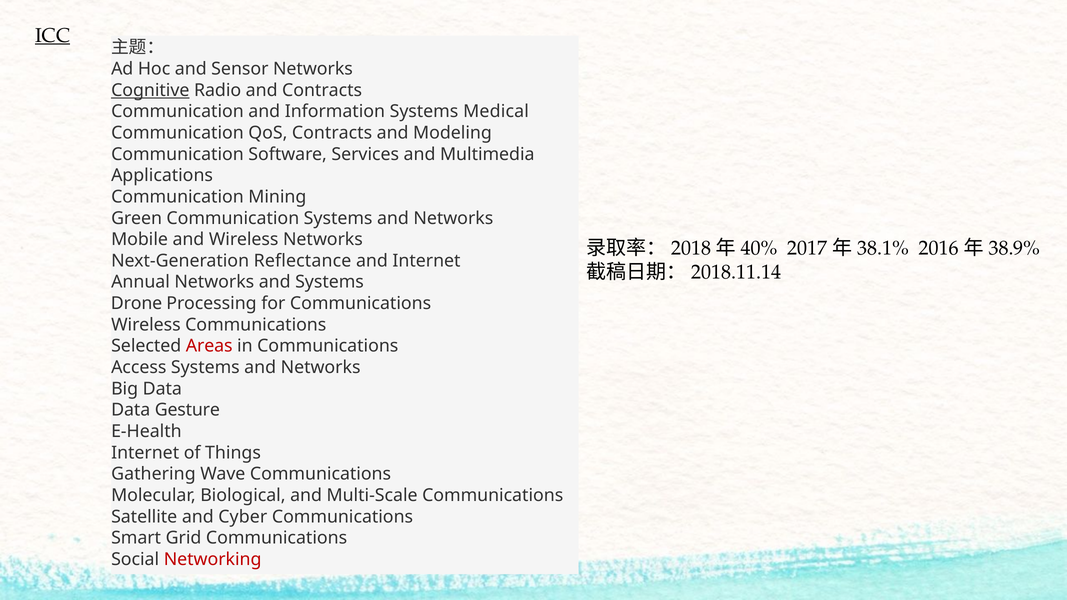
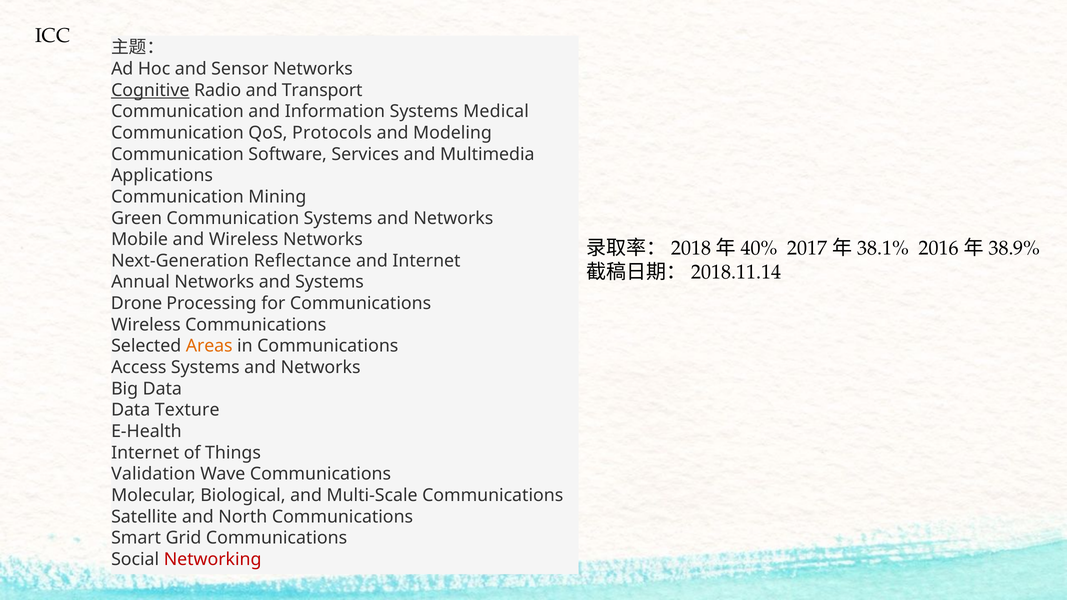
ICC underline: present -> none
and Contracts: Contracts -> Transport
QoS Contracts: Contracts -> Protocols
Areas colour: red -> orange
Gesture: Gesture -> Texture
Gathering: Gathering -> Validation
Cyber: Cyber -> North
